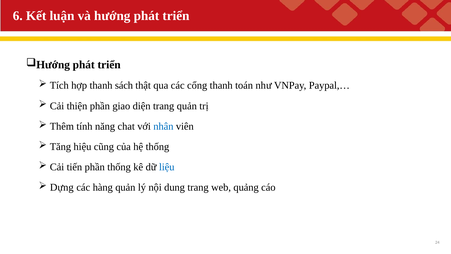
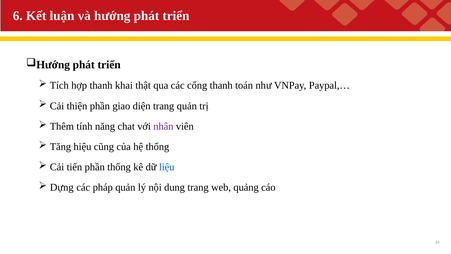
sách: sách -> khai
nhân colour: blue -> purple
hàng: hàng -> pháp
